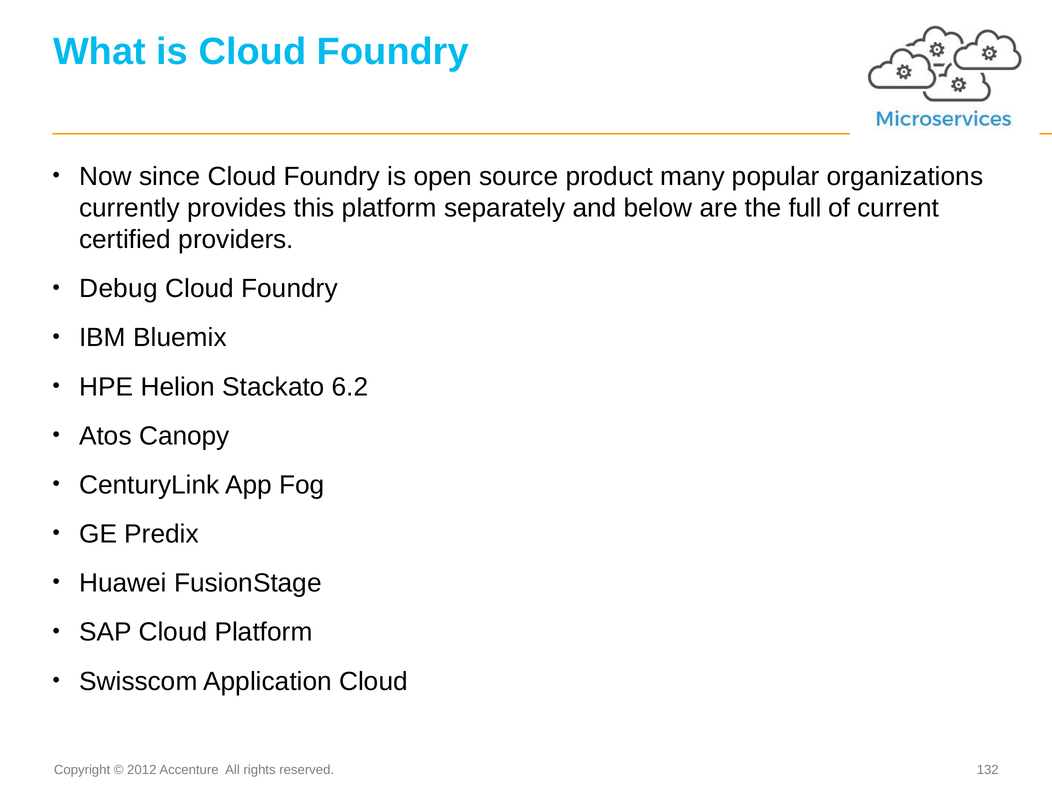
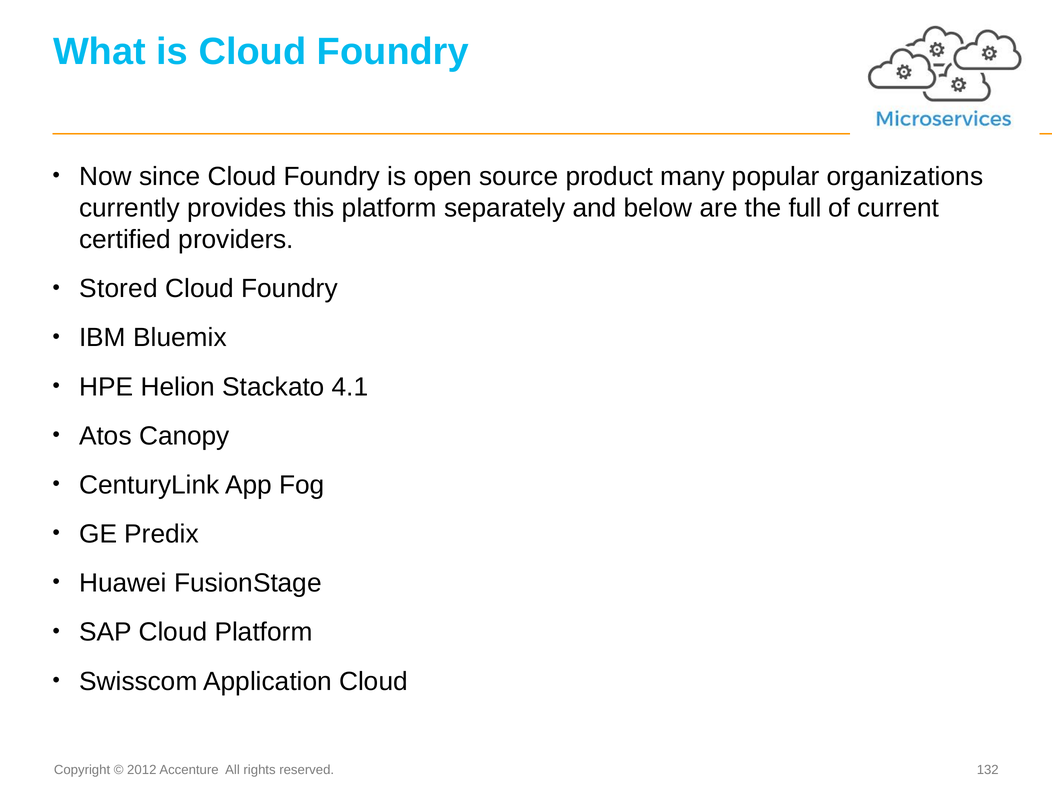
Debug: Debug -> Stored
6.2: 6.2 -> 4.1
